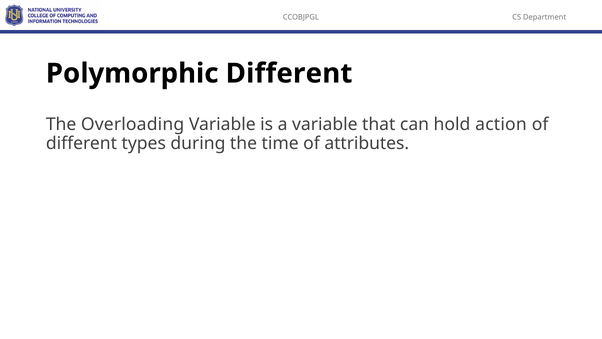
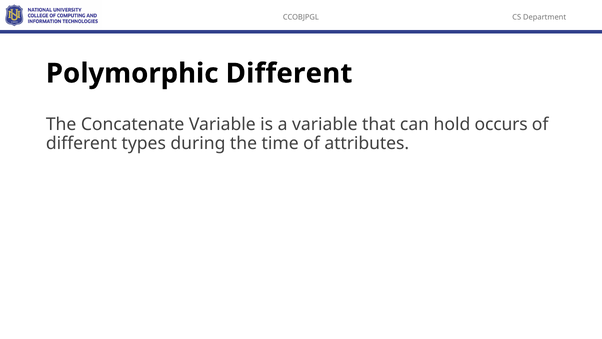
Overloading: Overloading -> Concatenate
action: action -> occurs
